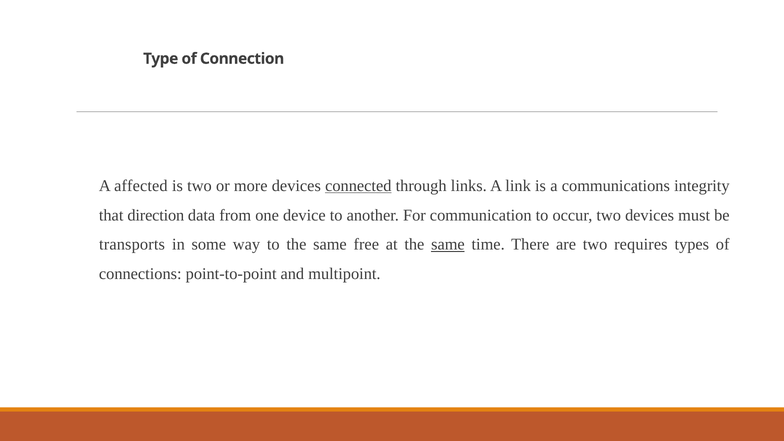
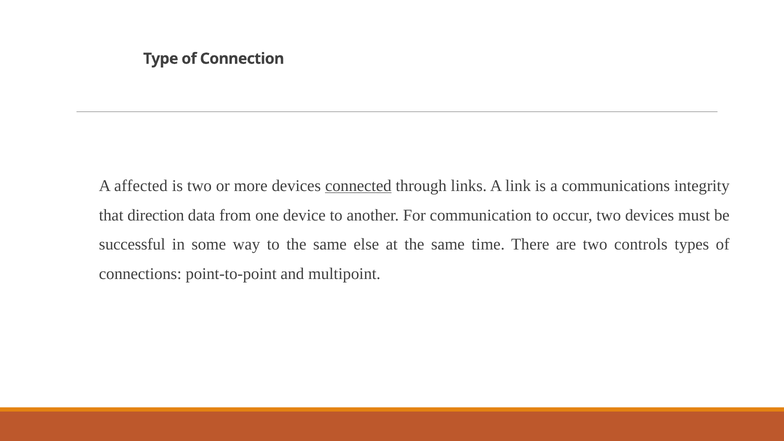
transports: transports -> successful
free: free -> else
same at (448, 245) underline: present -> none
requires: requires -> controls
